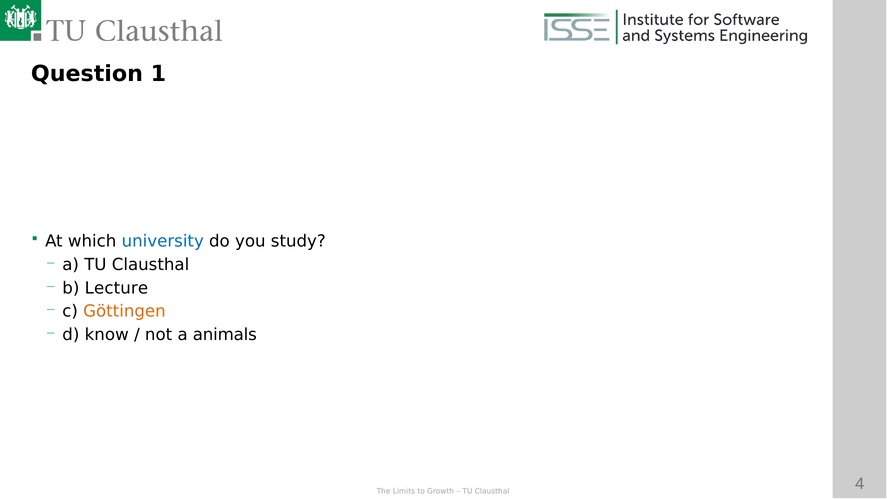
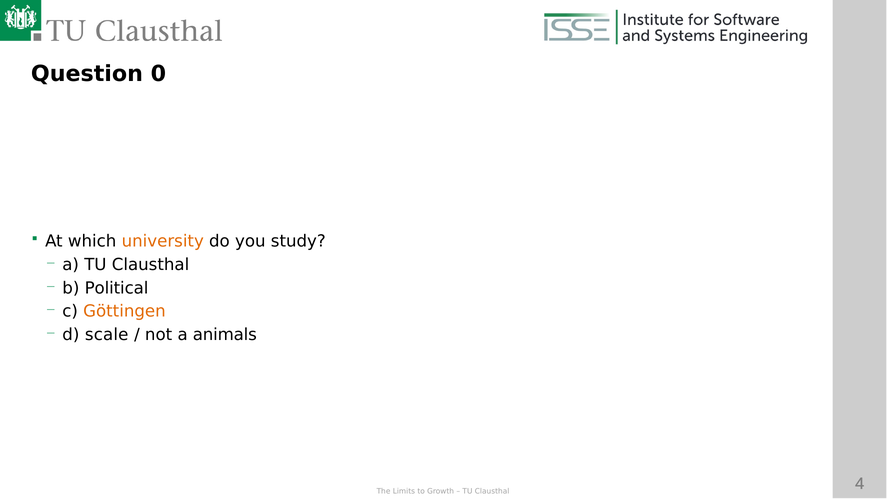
1: 1 -> 0
university colour: blue -> orange
Lecture: Lecture -> Political
know: know -> scale
